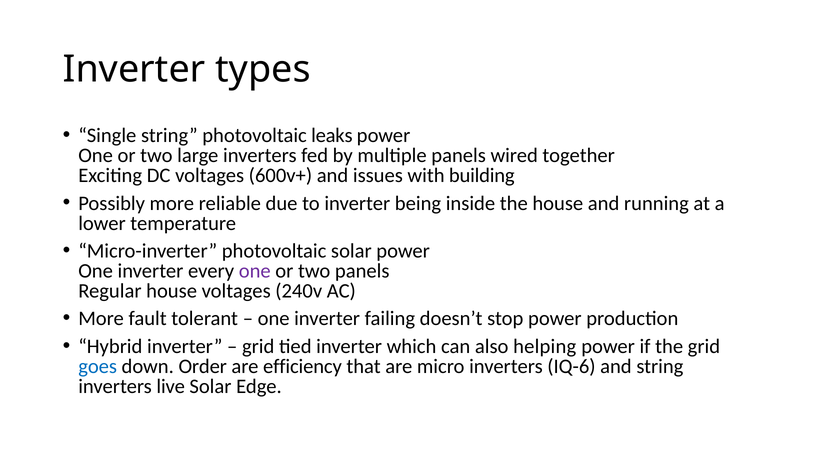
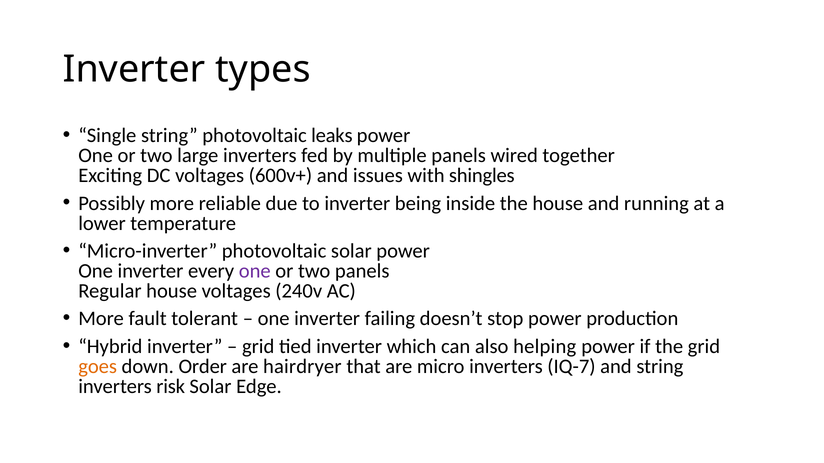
building: building -> shingles
goes colour: blue -> orange
efficiency: efficiency -> hairdryer
IQ-6: IQ-6 -> IQ-7
live: live -> risk
